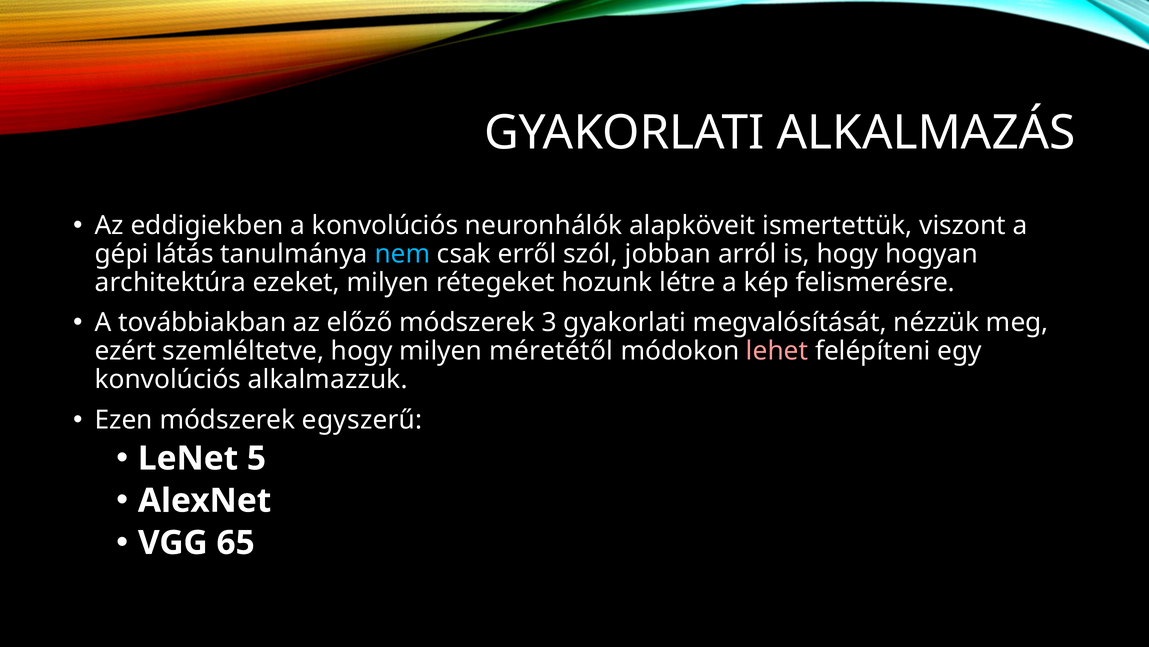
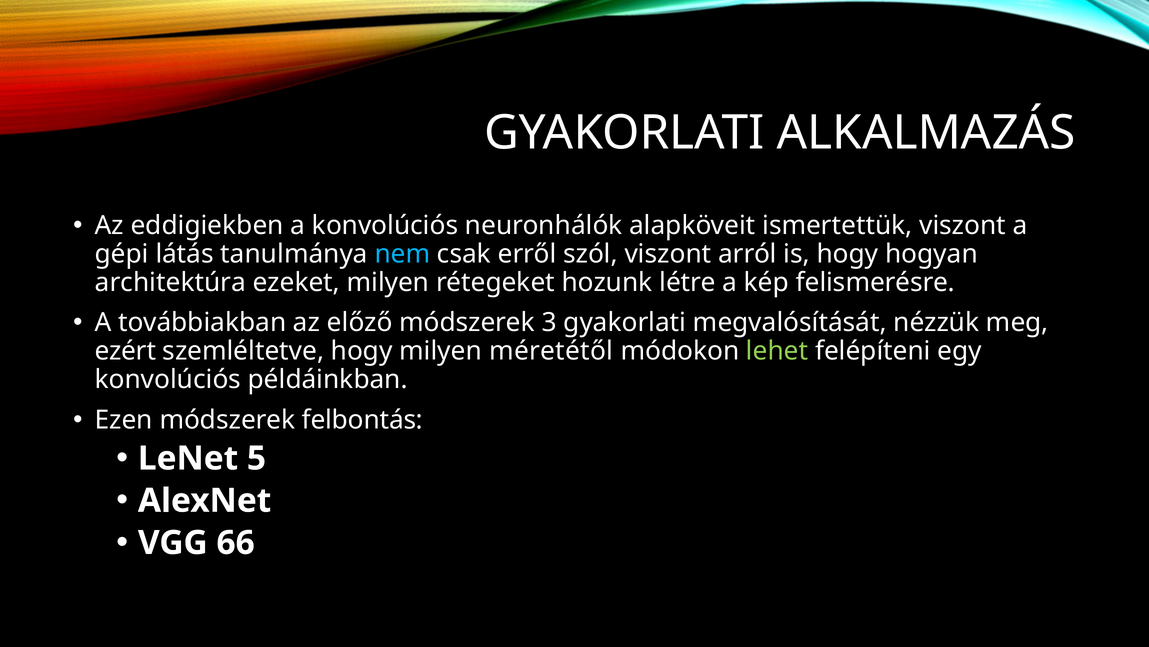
szól jobban: jobban -> viszont
lehet colour: pink -> light green
alkalmazzuk: alkalmazzuk -> példáinkban
egyszerű: egyszerű -> felbontás
65: 65 -> 66
